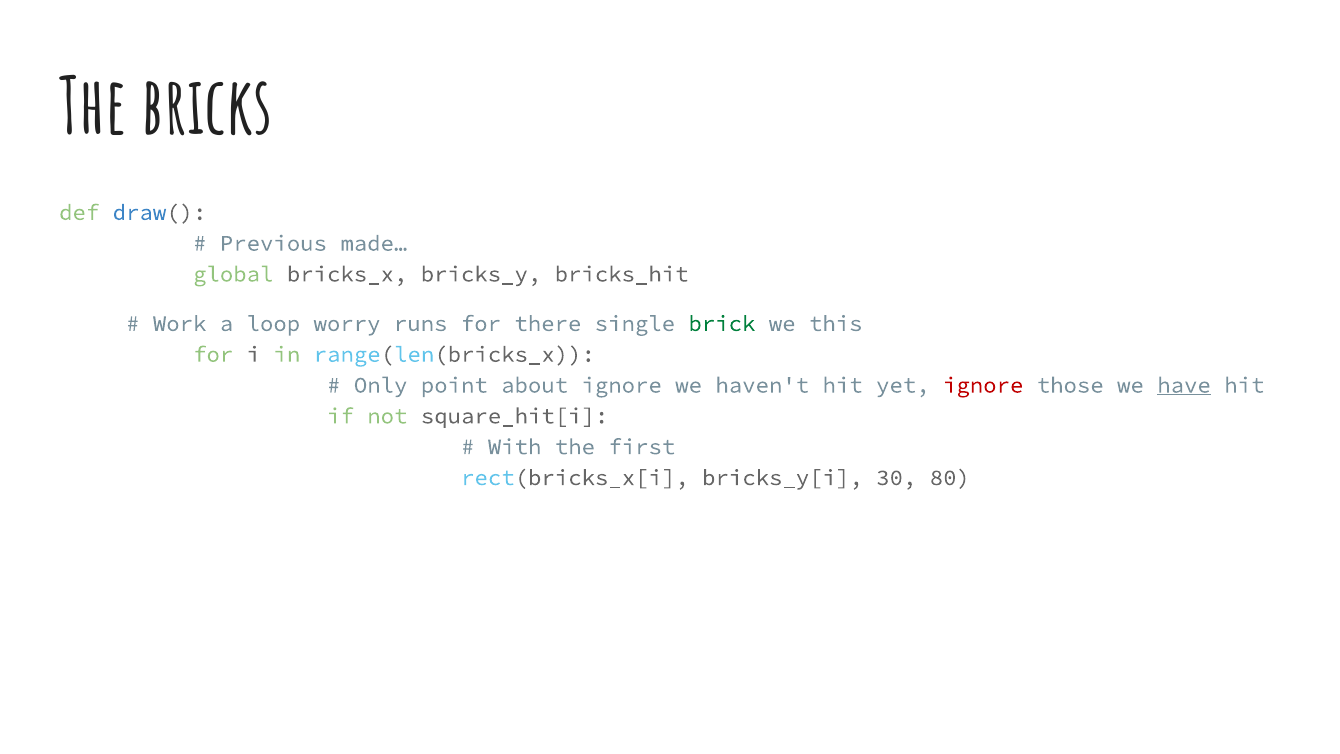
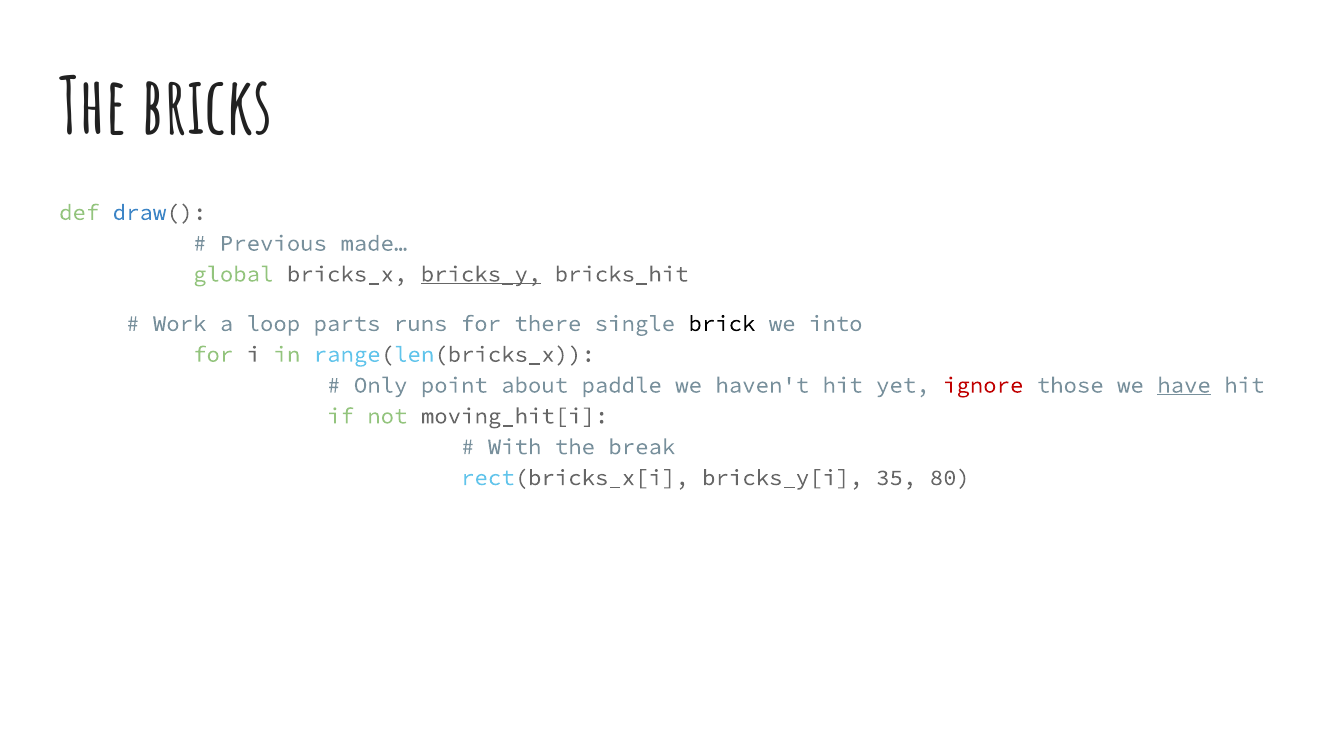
bricks_y underline: none -> present
worry: worry -> parts
brick colour: green -> black
this: this -> into
about ignore: ignore -> paddle
square_hit[i: square_hit[i -> moving_hit[i
first: first -> break
30: 30 -> 35
